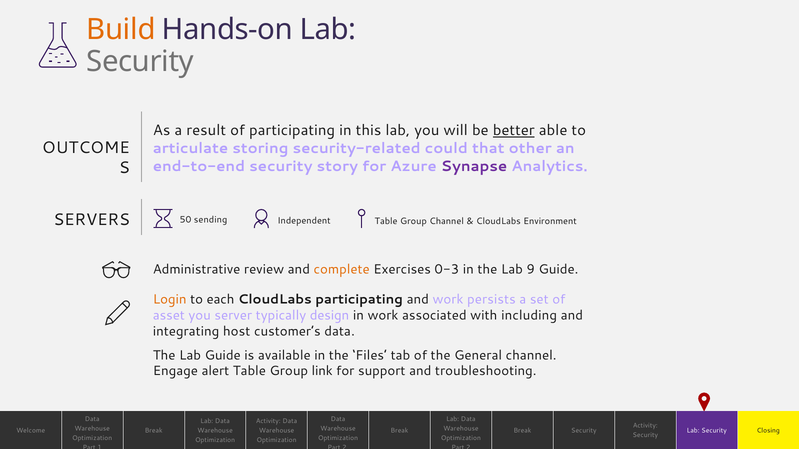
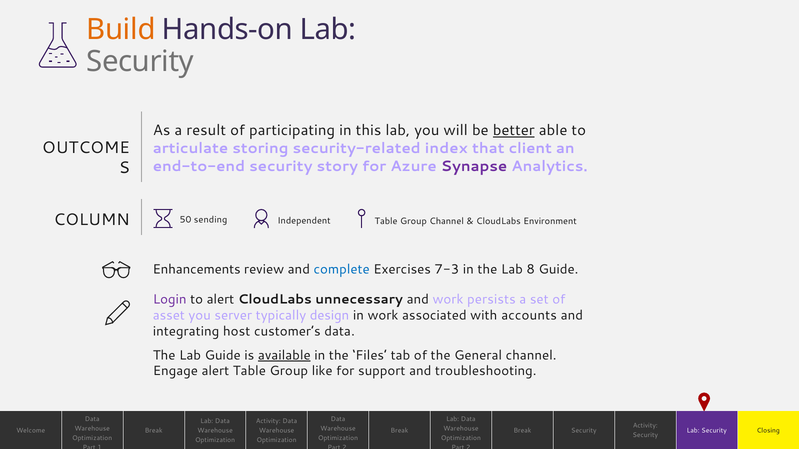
could: could -> index
other: other -> client
SERVERS: SERVERS -> COLUMN
Administrative: Administrative -> Enhancements
complete colour: orange -> blue
0-3: 0-3 -> 7-3
9: 9 -> 8
Login colour: orange -> purple
to each: each -> alert
CloudLabs participating: participating -> unnecessary
including: including -> accounts
available underline: none -> present
link: link -> like
